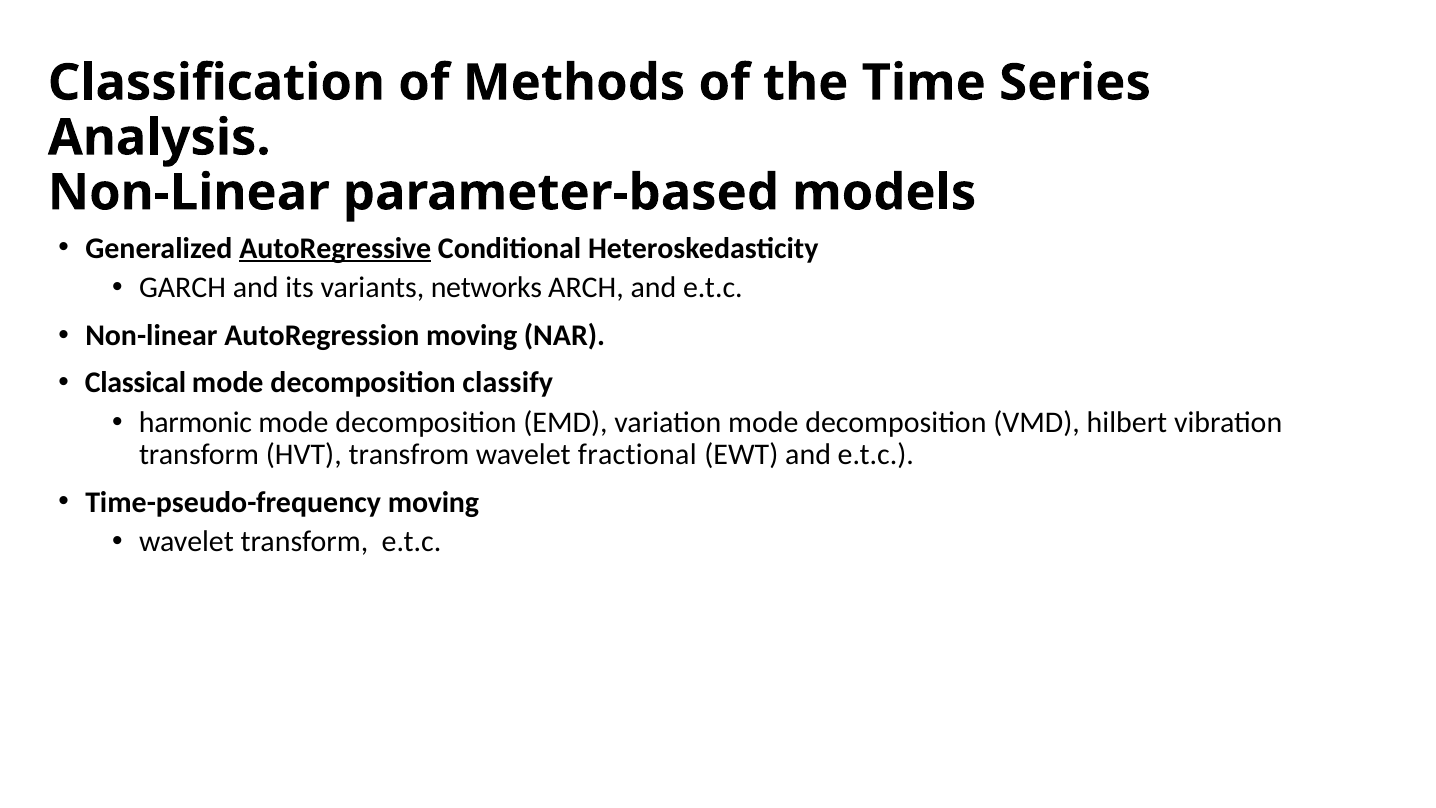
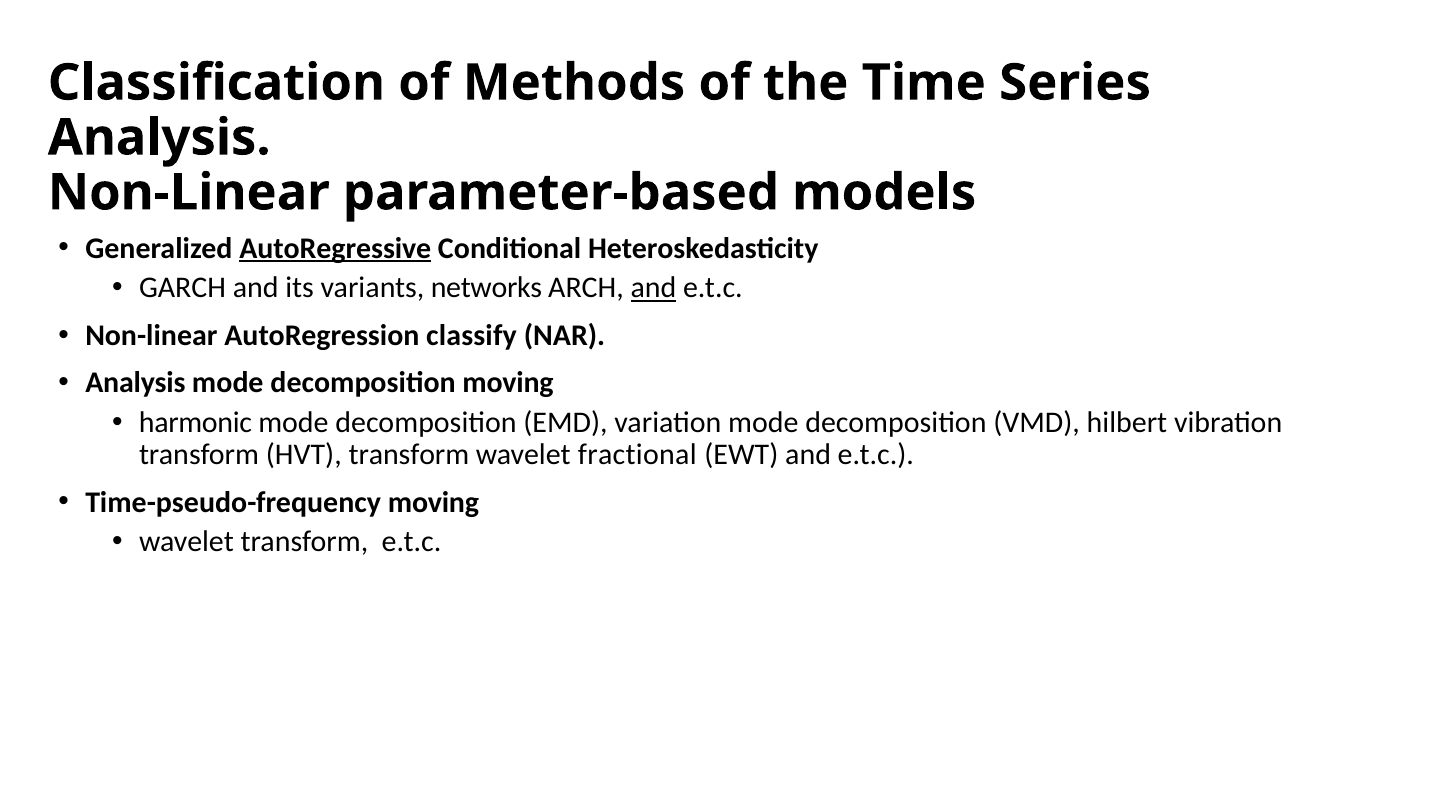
and at (653, 288) underline: none -> present
AutoRegression moving: moving -> classify
Classical at (135, 383): Classical -> Analysis
decomposition classify: classify -> moving
HVT transfrom: transfrom -> transform
